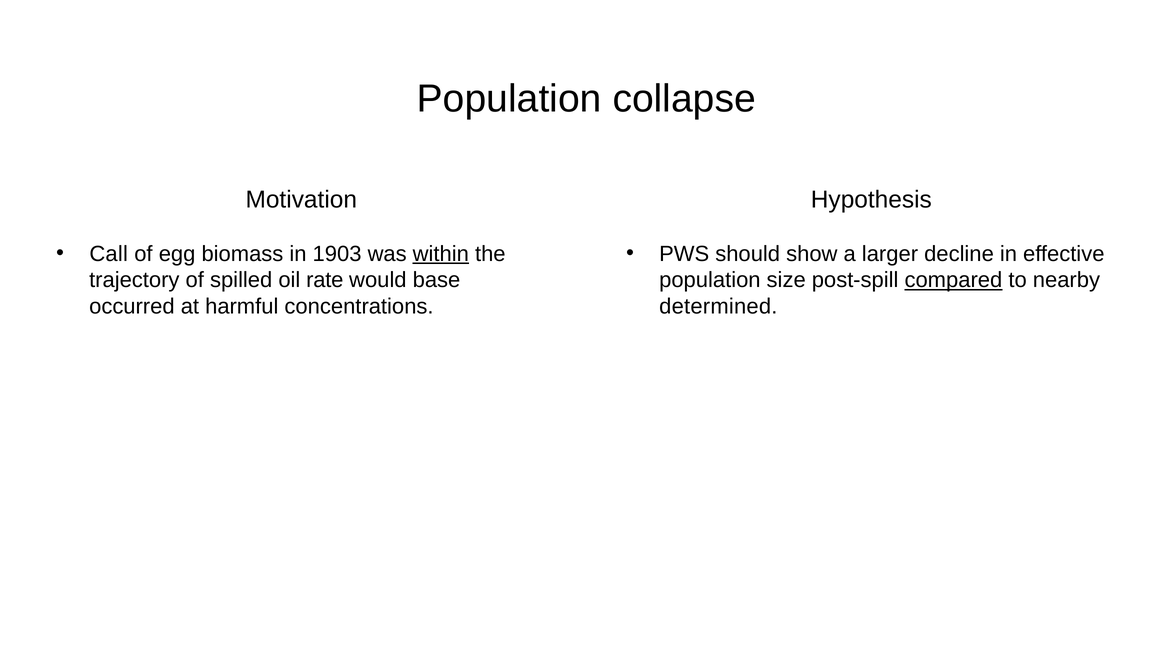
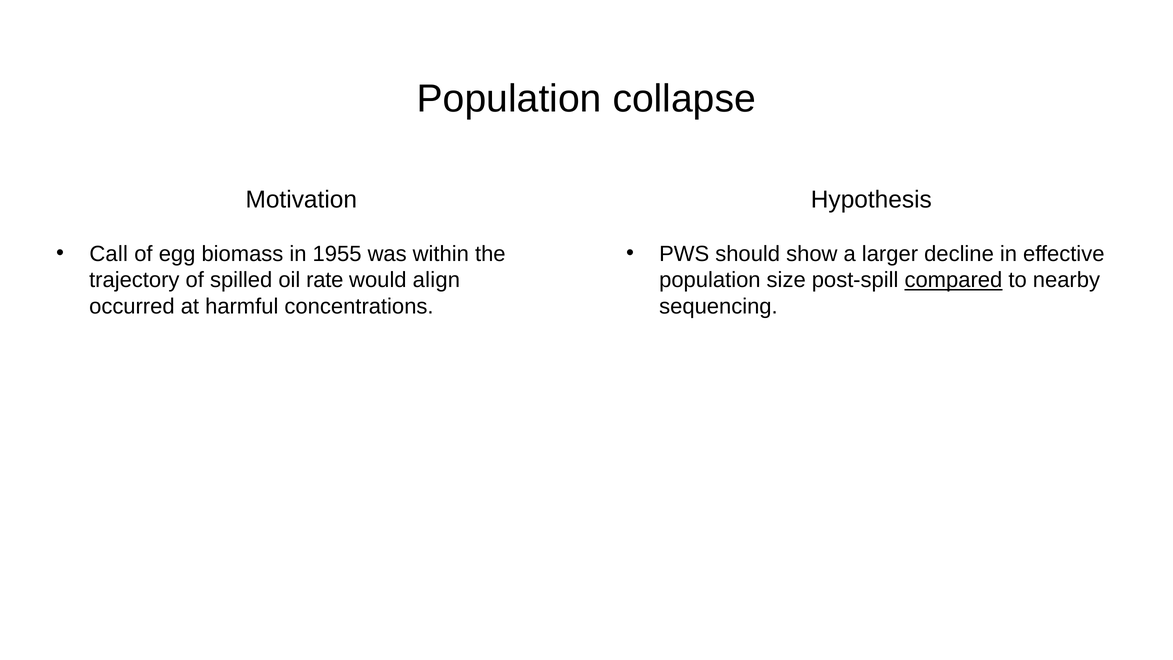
1903: 1903 -> 1955
within underline: present -> none
base: base -> align
determined: determined -> sequencing
